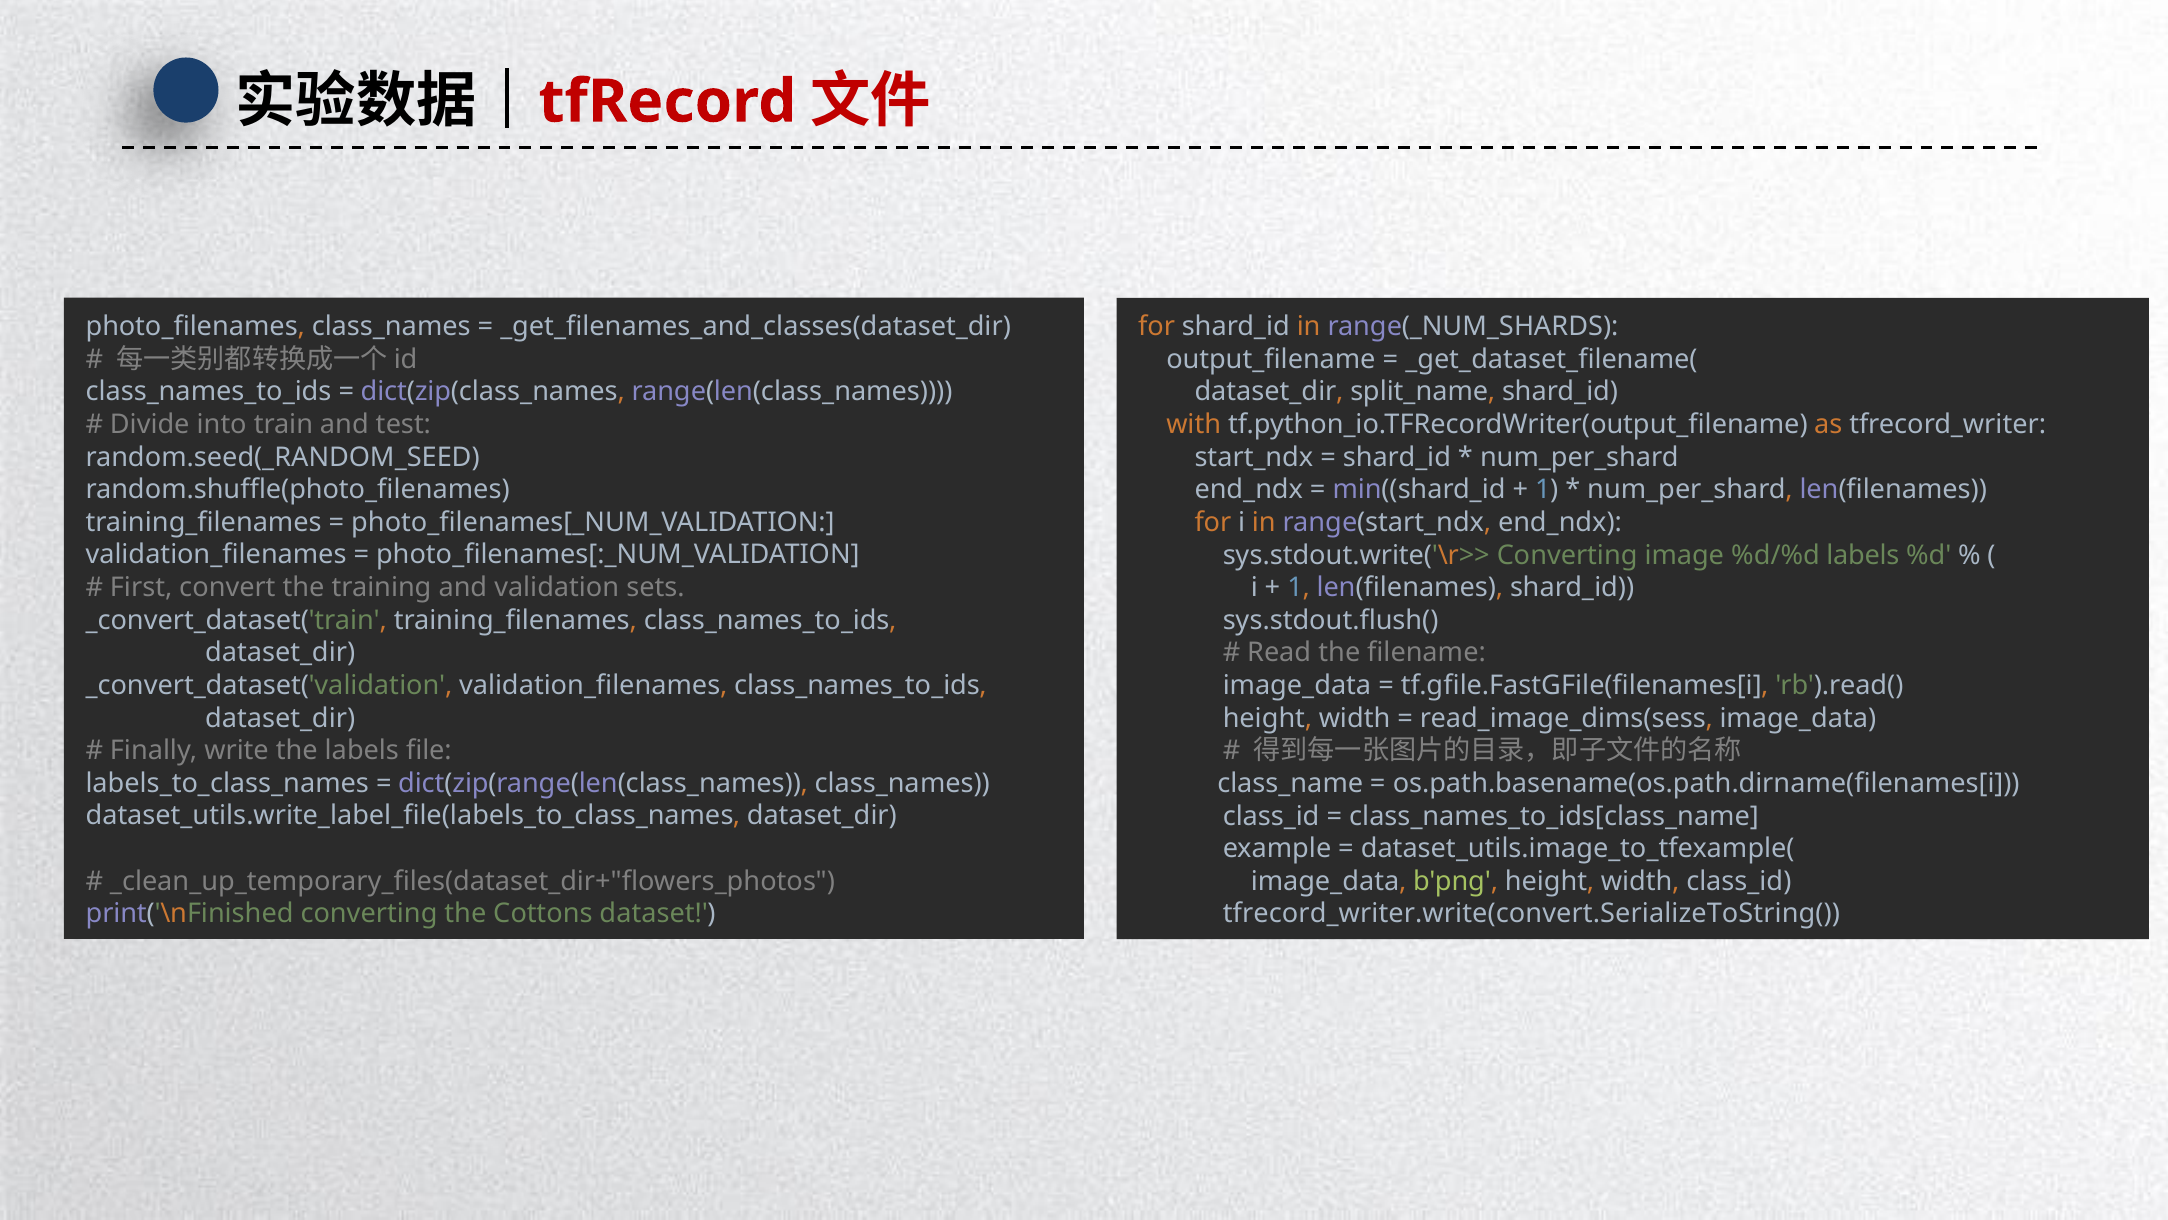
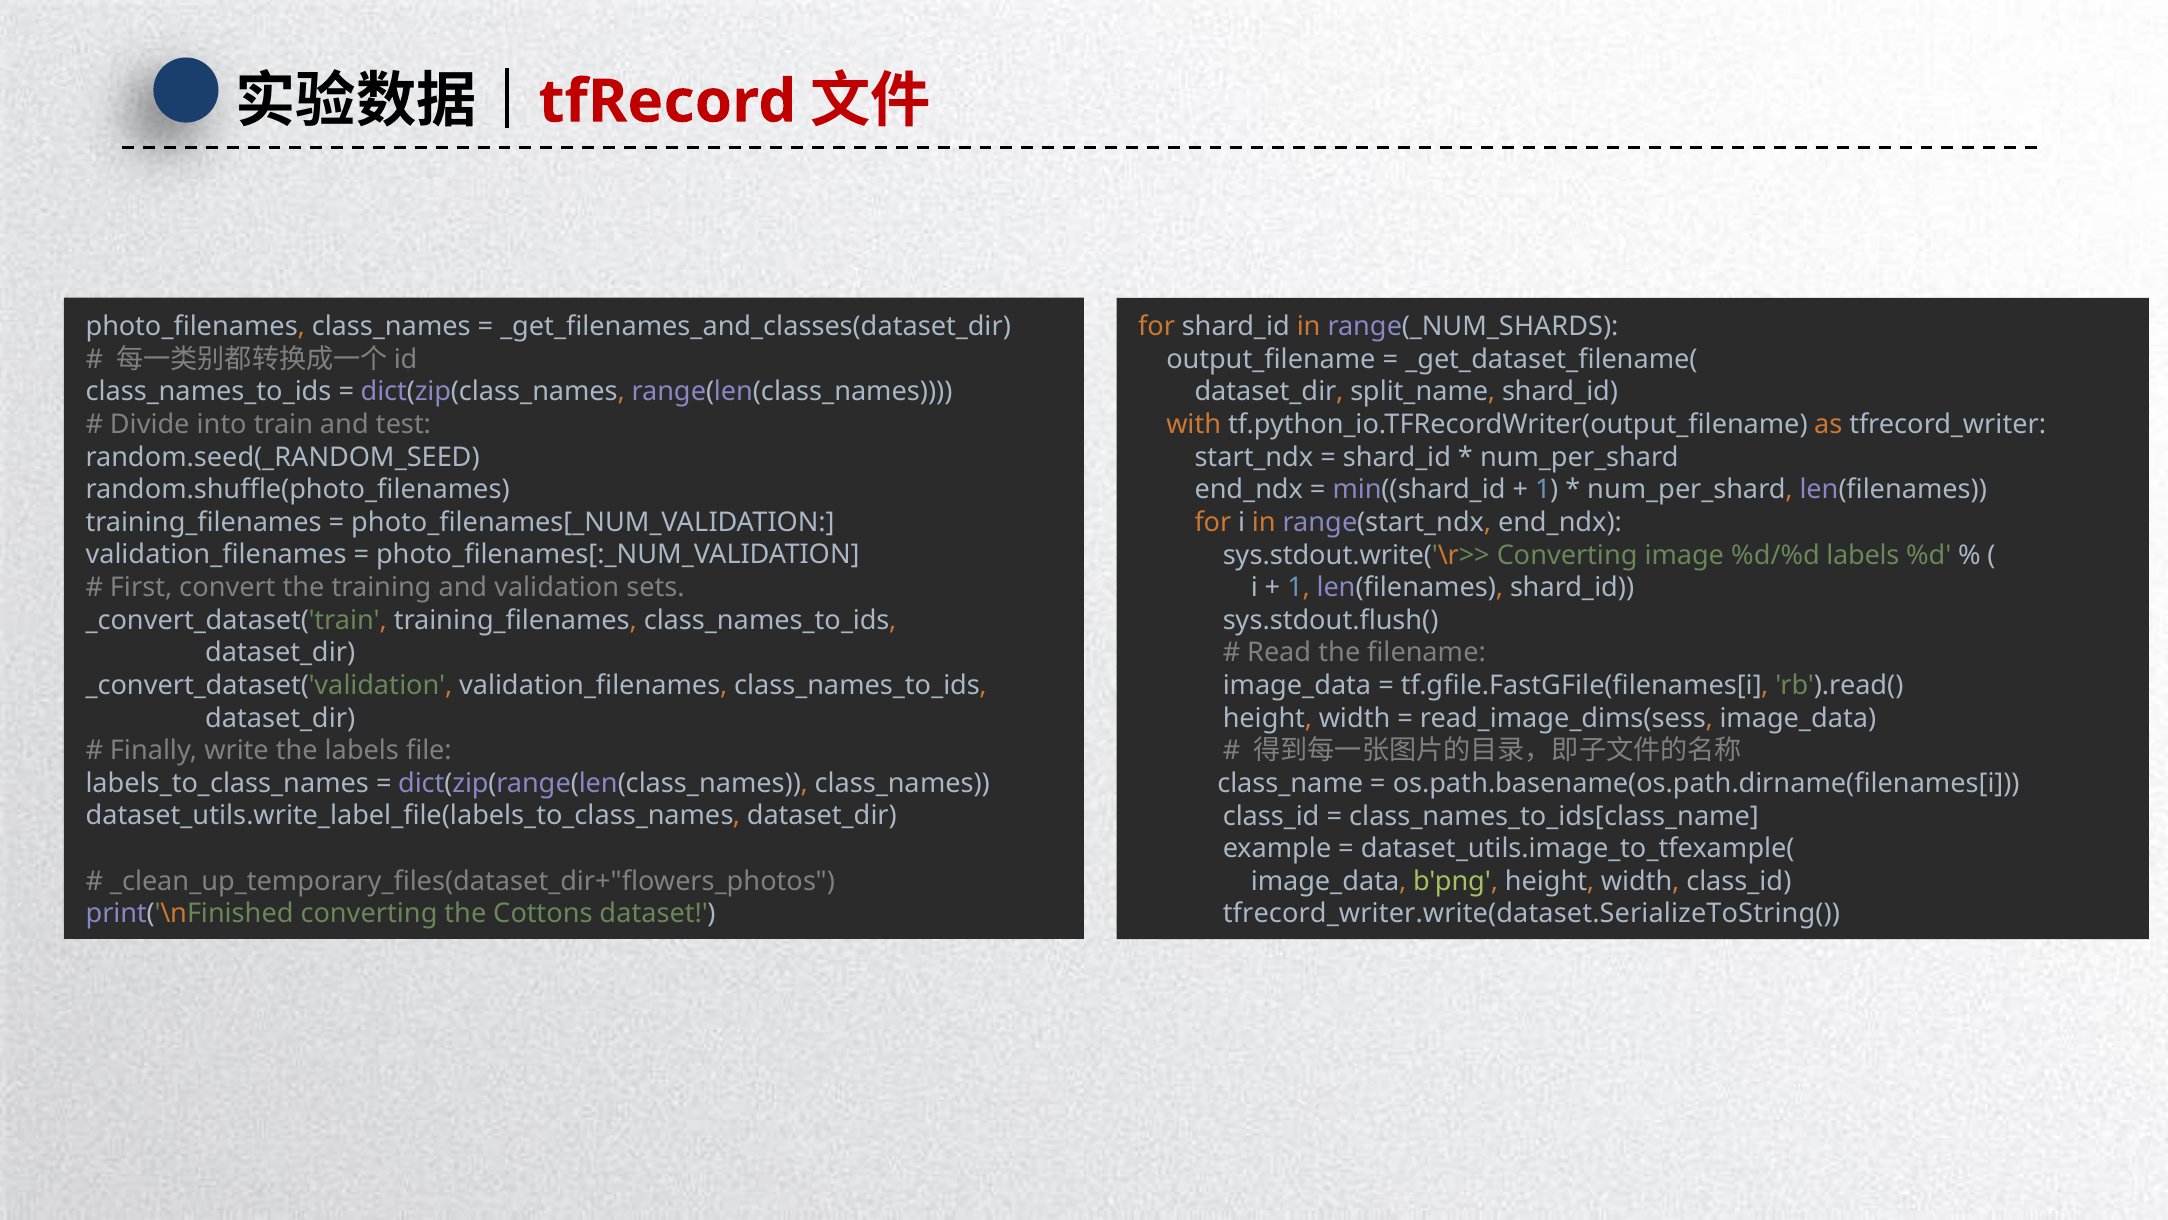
tfrecord_writer.write(convert.SerializeToString(: tfrecord_writer.write(convert.SerializeToString( -> tfrecord_writer.write(dataset.SerializeToString(
